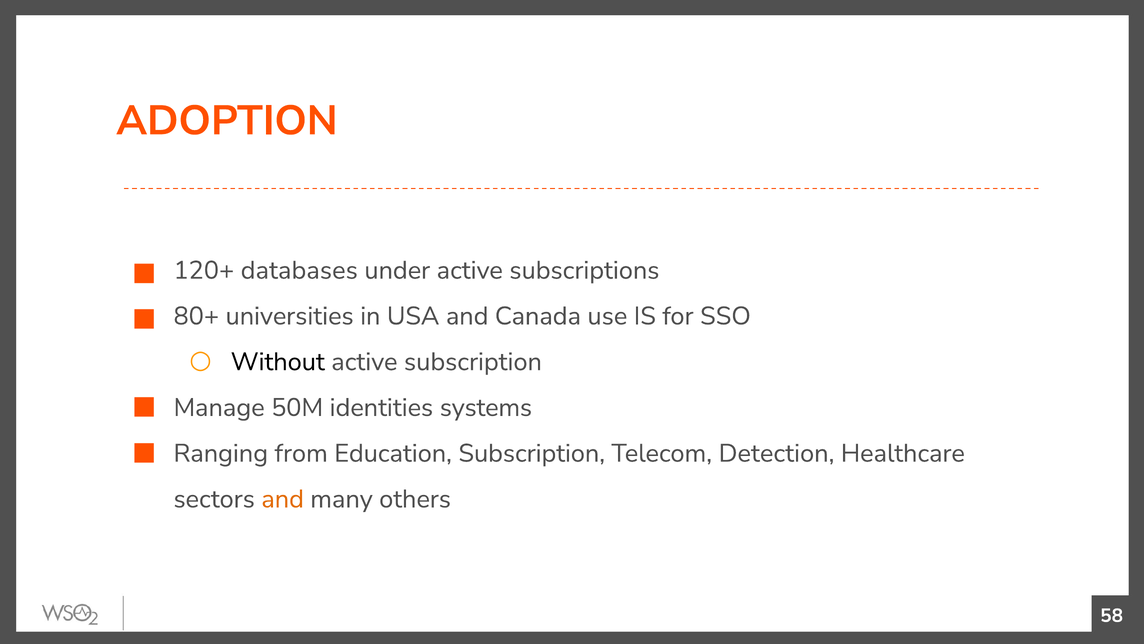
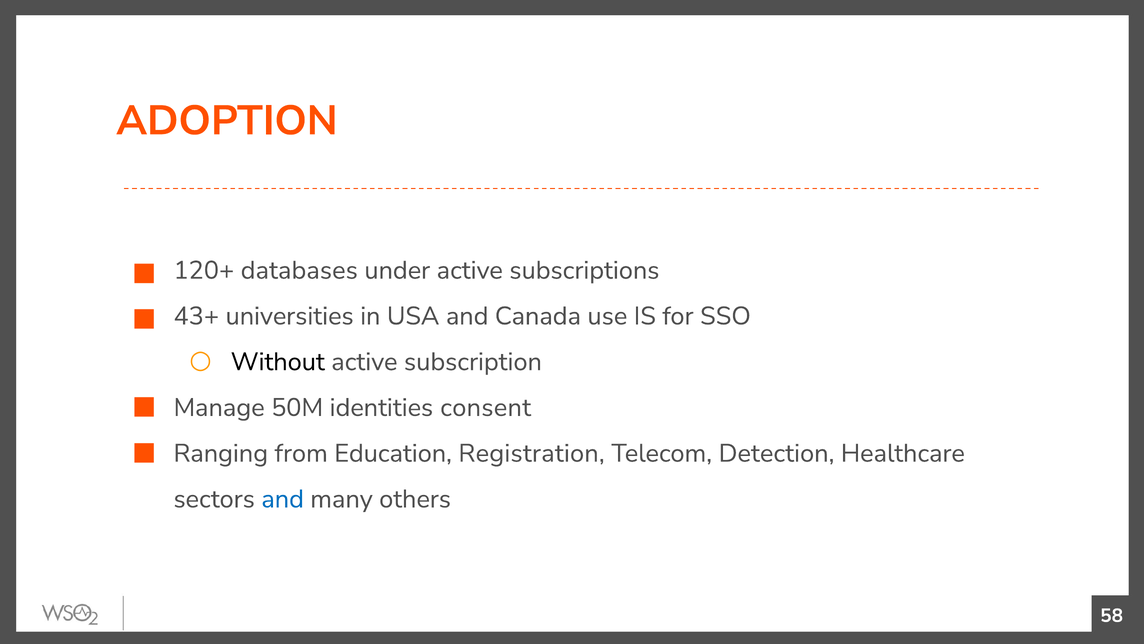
80+: 80+ -> 43+
systems: systems -> consent
Education Subscription: Subscription -> Registration
and at (283, 499) colour: orange -> blue
